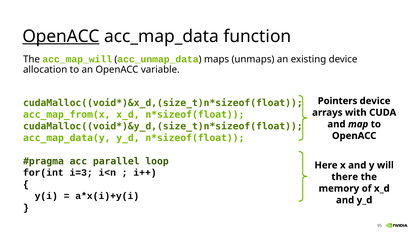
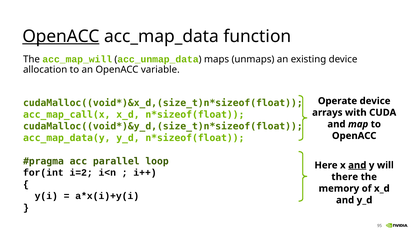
Pointers: Pointers -> Operate
acc_map_from(x: acc_map_from(x -> acc_map_call(x
and at (357, 165) underline: none -> present
i=3: i=3 -> i=2
